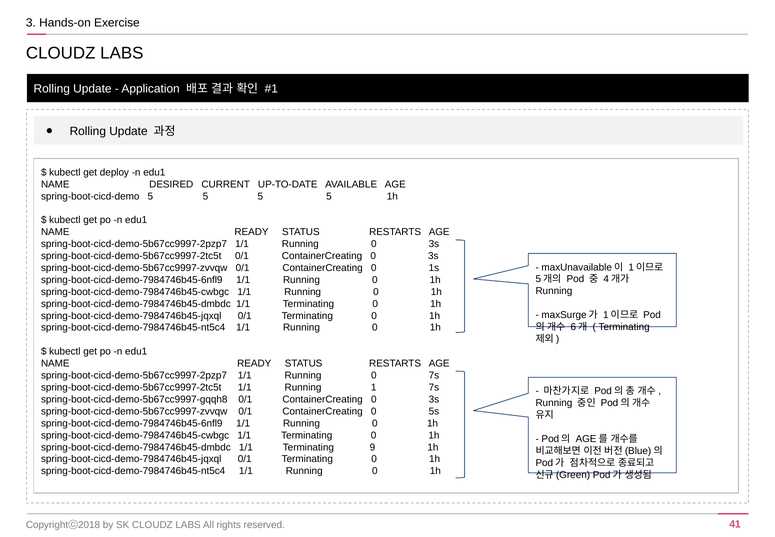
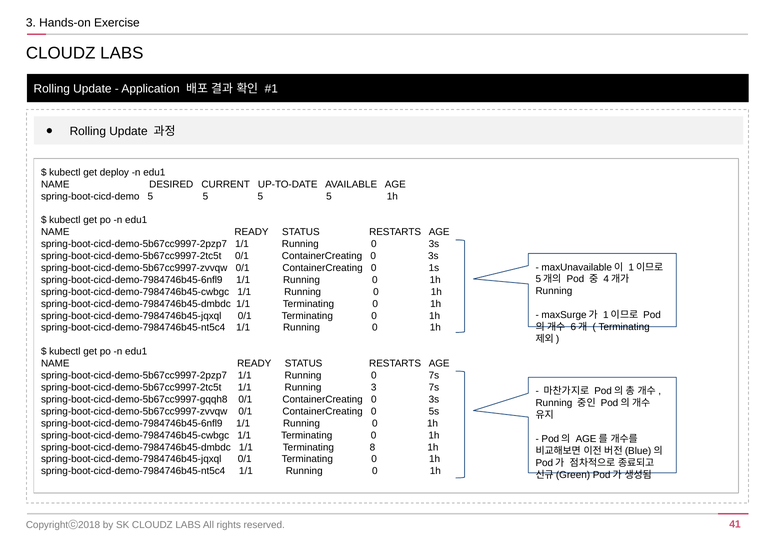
Running 1: 1 -> 3
9: 9 -> 8
